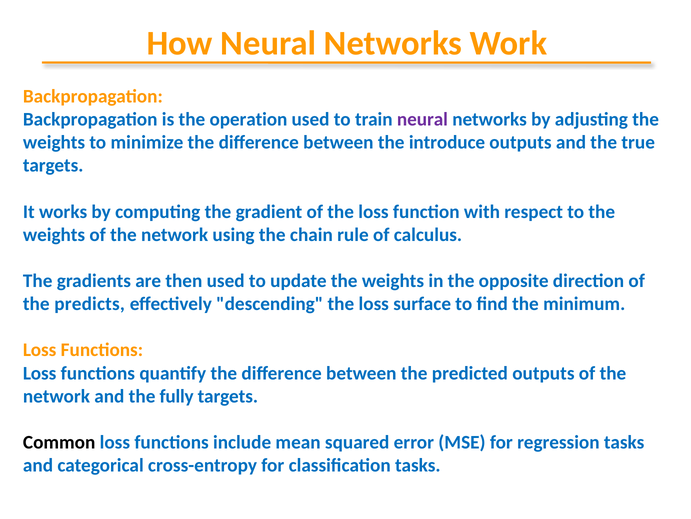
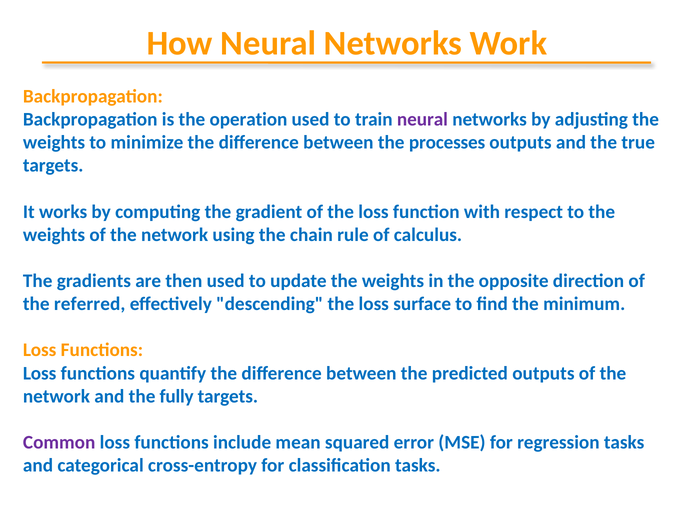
introduce: introduce -> processes
predicts: predicts -> referred
Common colour: black -> purple
